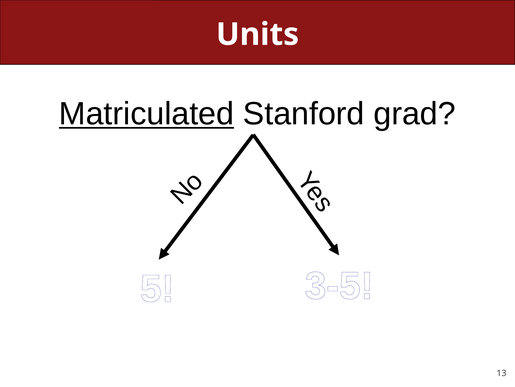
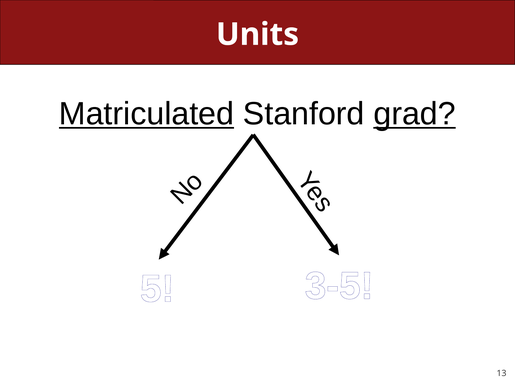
grad underline: none -> present
